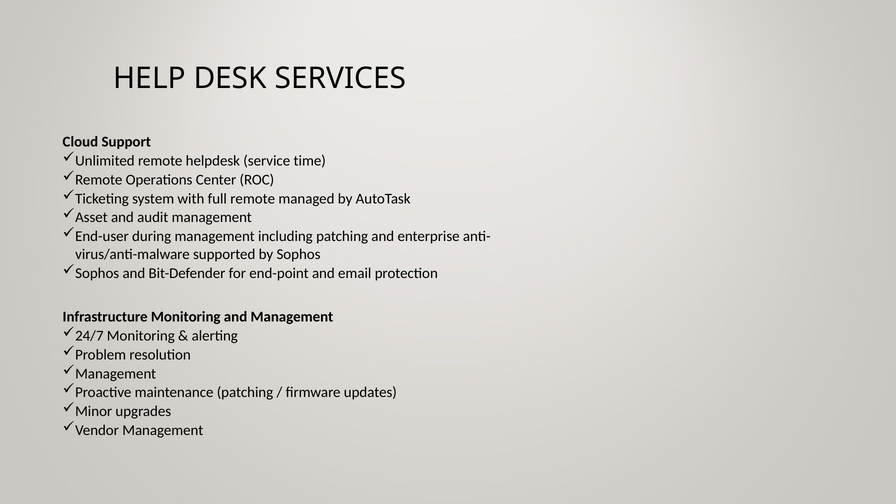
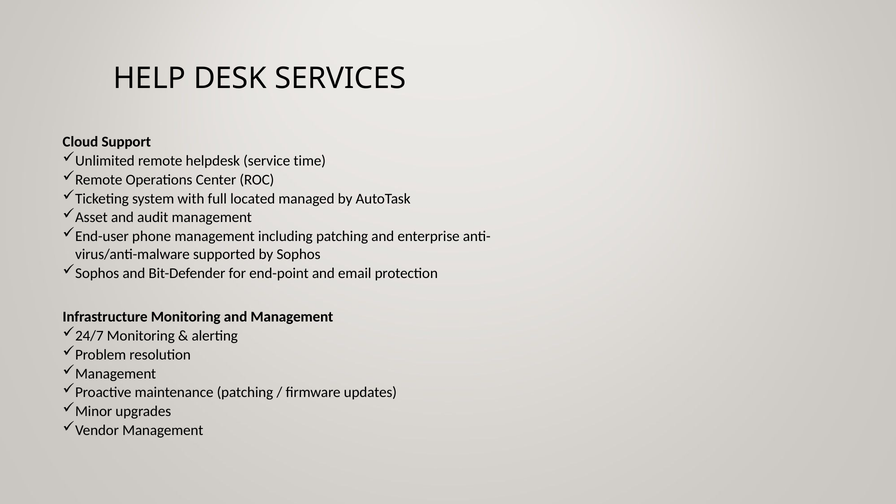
full remote: remote -> located
during: during -> phone
